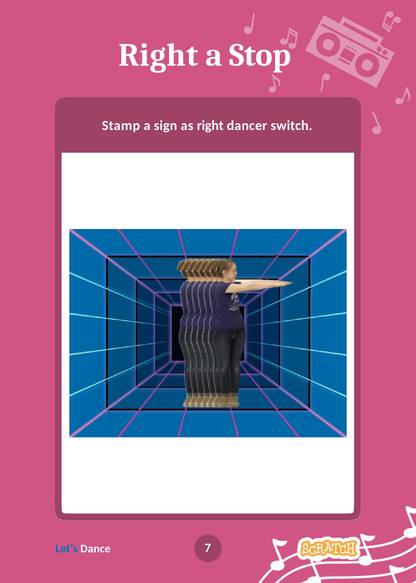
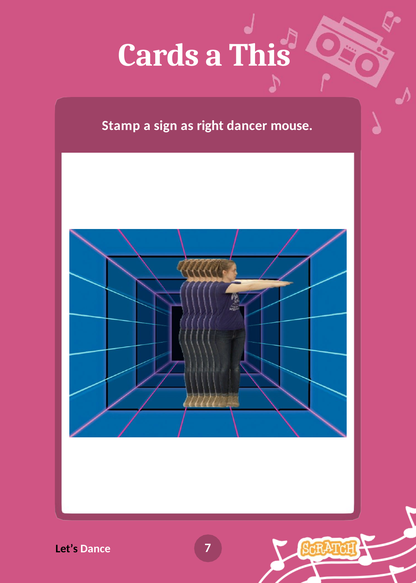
Right at (158, 55): Right -> Cards
Stop: Stop -> This
switch: switch -> mouse
Let’s colour: blue -> black
